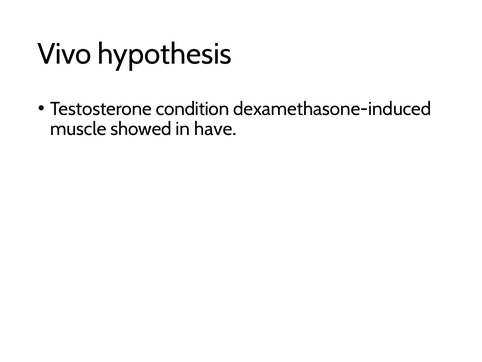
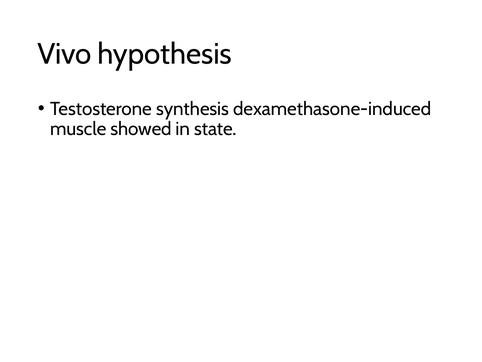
condition: condition -> synthesis
have: have -> state
